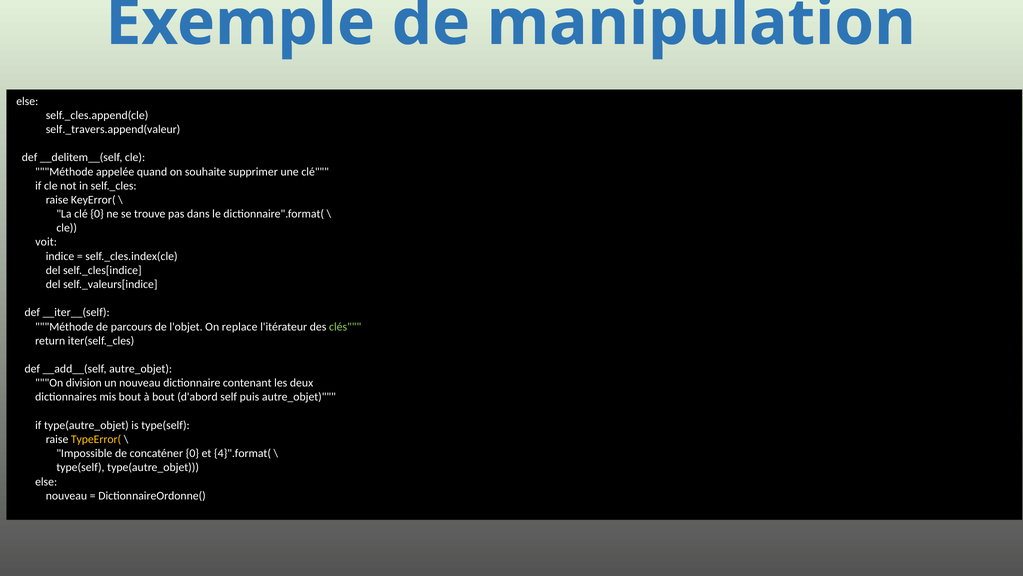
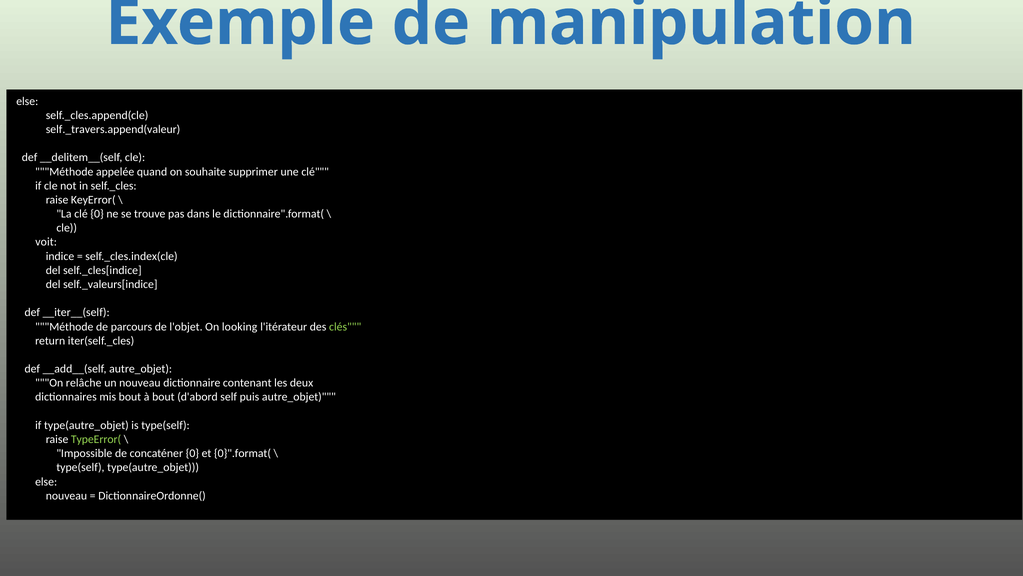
replace: replace -> looking
division: division -> relâche
TypeError( colour: yellow -> light green
4}".format(: 4}".format( -> 0}".format(
